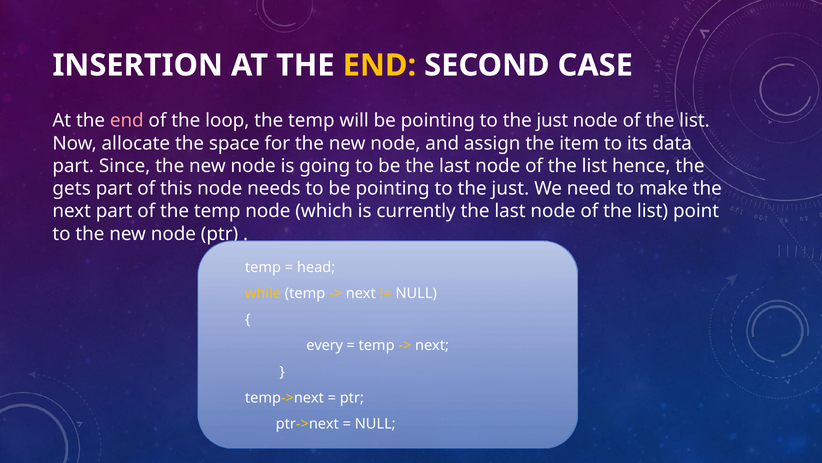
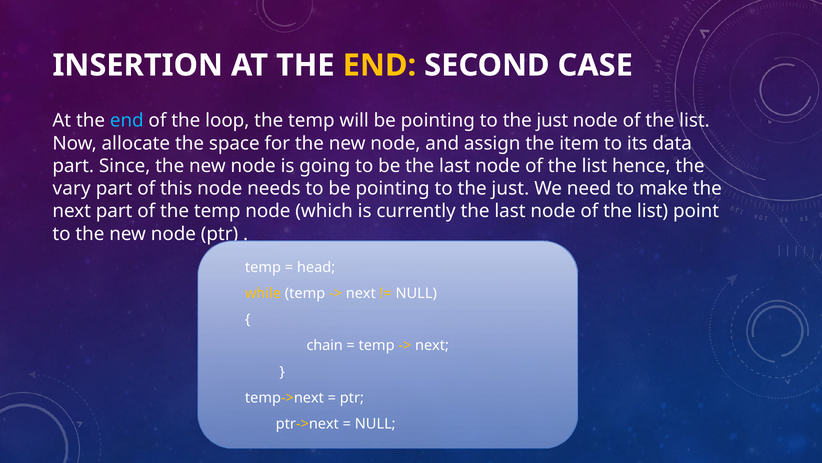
end at (127, 121) colour: pink -> light blue
gets: gets -> vary
every: every -> chain
